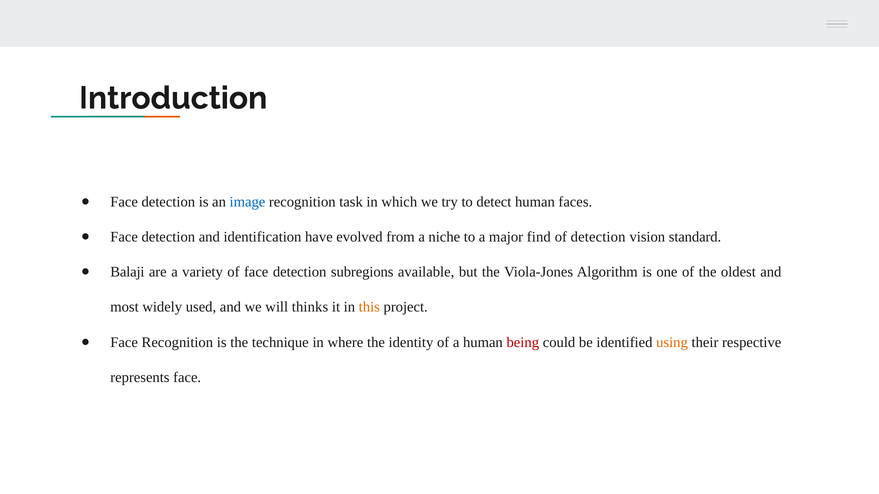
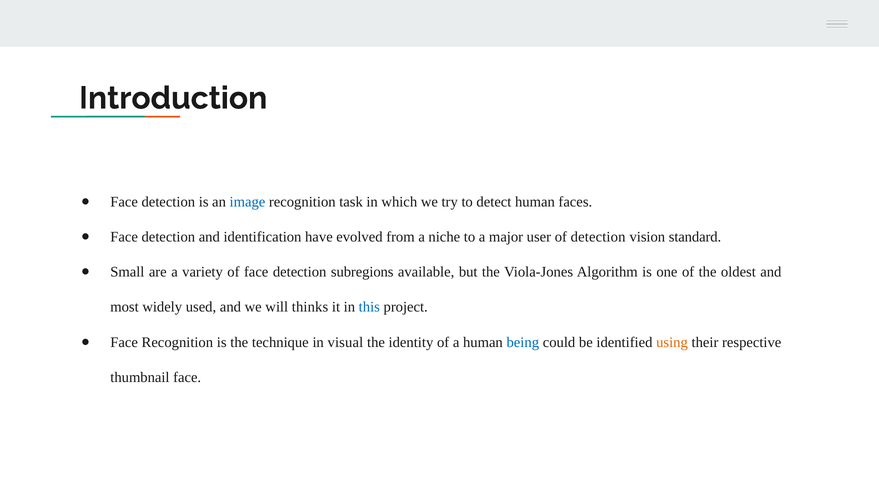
find: find -> user
Balaji: Balaji -> Small
this colour: orange -> blue
where: where -> visual
being colour: red -> blue
represents: represents -> thumbnail
